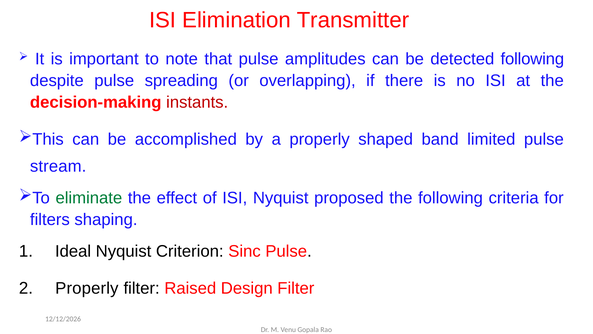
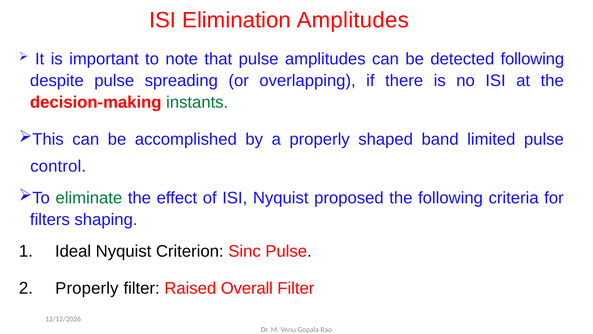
Elimination Transmitter: Transmitter -> Amplitudes
instants colour: red -> green
stream: stream -> control
Design: Design -> Overall
